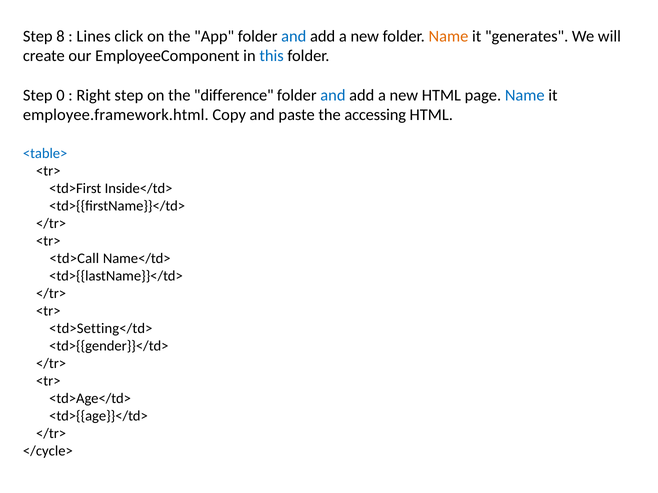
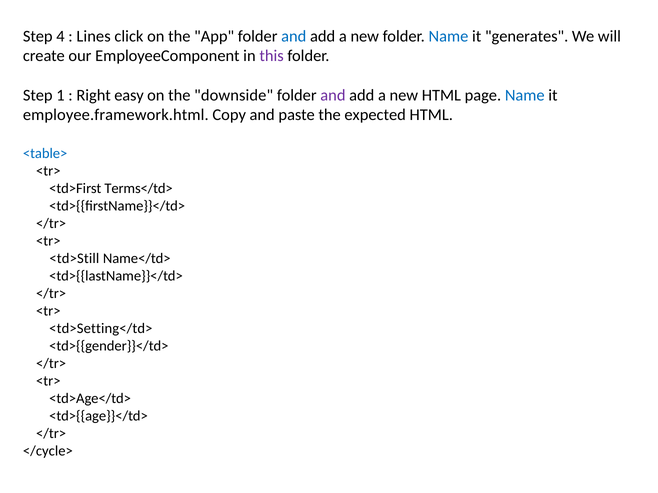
8: 8 -> 4
Name at (448, 36) colour: orange -> blue
this colour: blue -> purple
0: 0 -> 1
Right step: step -> easy
difference: difference -> downside
and at (333, 95) colour: blue -> purple
accessing: accessing -> expected
Inside</td>: Inside</td> -> Terms</td>
<td>Call: <td>Call -> <td>Still
